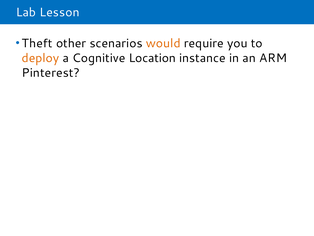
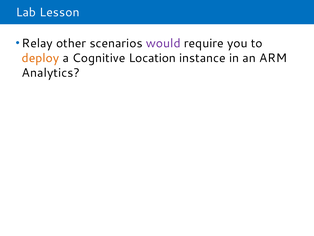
Theft: Theft -> Relay
would colour: orange -> purple
Pinterest: Pinterest -> Analytics
